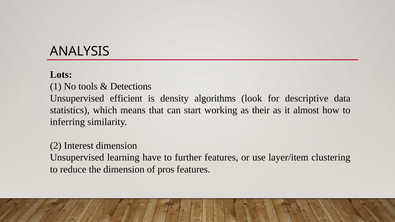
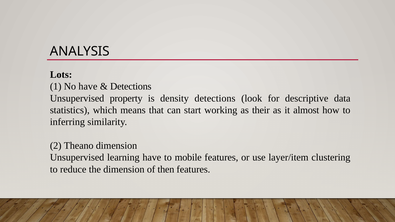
No tools: tools -> have
efficient: efficient -> property
density algorithms: algorithms -> detections
Interest: Interest -> Theano
further: further -> mobile
pros: pros -> then
